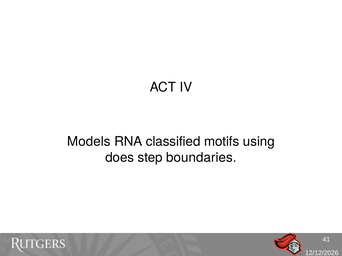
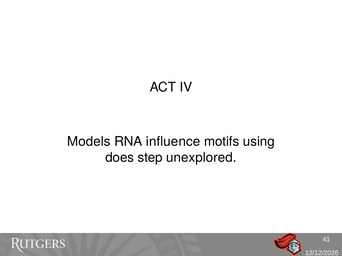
classified: classified -> influence
boundaries: boundaries -> unexplored
